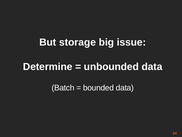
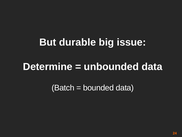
storage: storage -> durable
